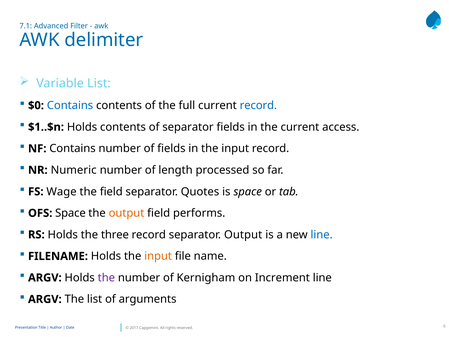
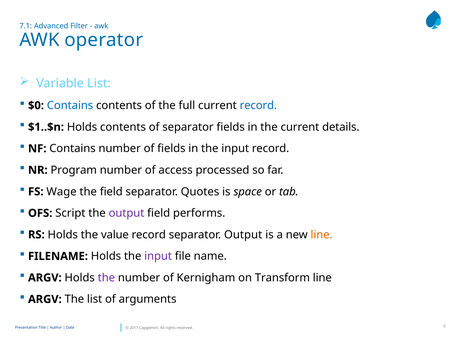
delimiter: delimiter -> operator
access: access -> details
Numeric: Numeric -> Program
length: length -> access
OFS Space: Space -> Script
output at (126, 213) colour: orange -> purple
three: three -> value
line at (322, 235) colour: blue -> orange
input at (158, 256) colour: orange -> purple
Increment: Increment -> Transform
